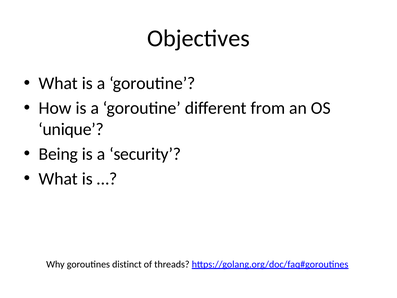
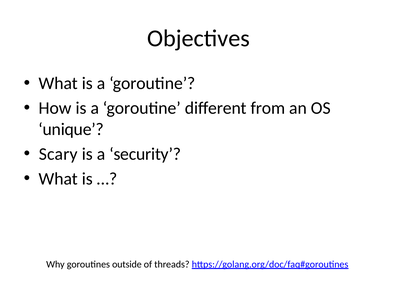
Being: Being -> Scary
distinct: distinct -> outside
